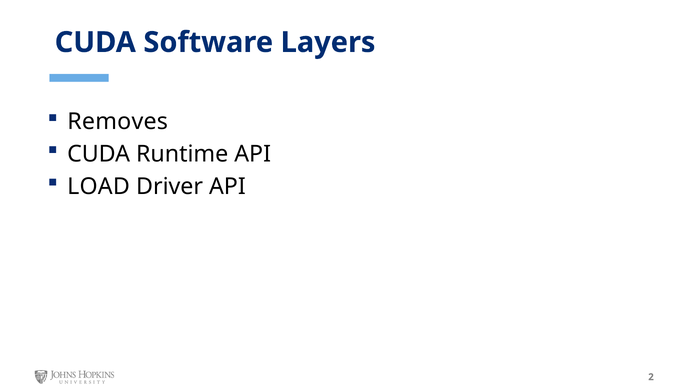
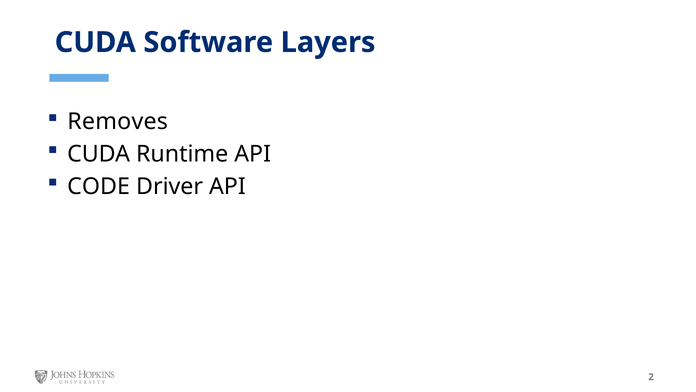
LOAD: LOAD -> CODE
